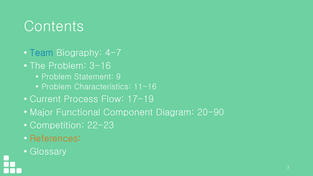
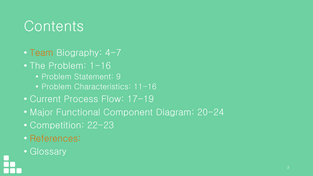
Team colour: blue -> orange
3-16: 3-16 -> 1-16
20-90: 20-90 -> 20-24
